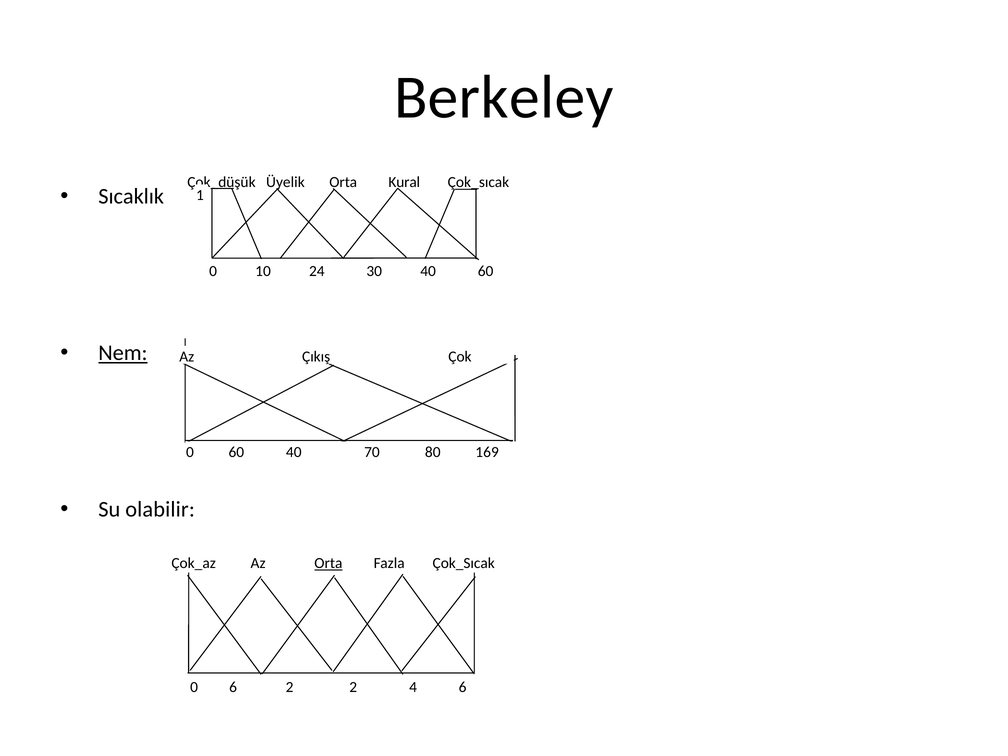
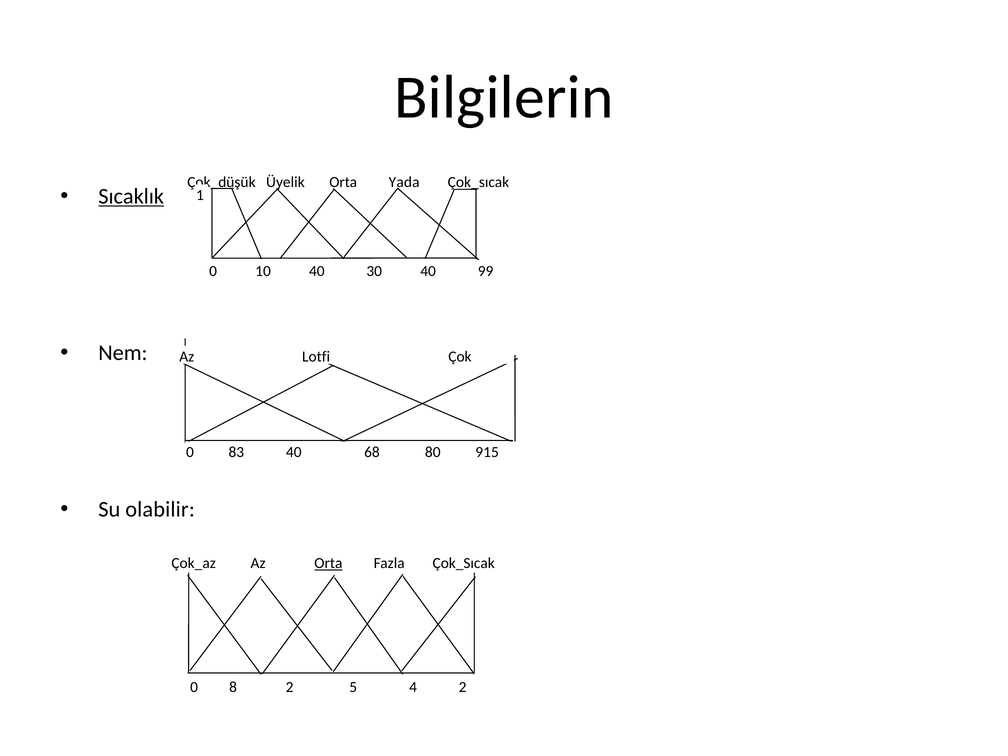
Berkeley: Berkeley -> Bilgilerin
Kural: Kural -> Yada
Sıcaklık underline: none -> present
10 24: 24 -> 40
40 60: 60 -> 99
Nem underline: present -> none
Çıkış: Çıkış -> Lotfi
0 60: 60 -> 83
70: 70 -> 68
169: 169 -> 915
0 6: 6 -> 8
2 2: 2 -> 5
4 6: 6 -> 2
